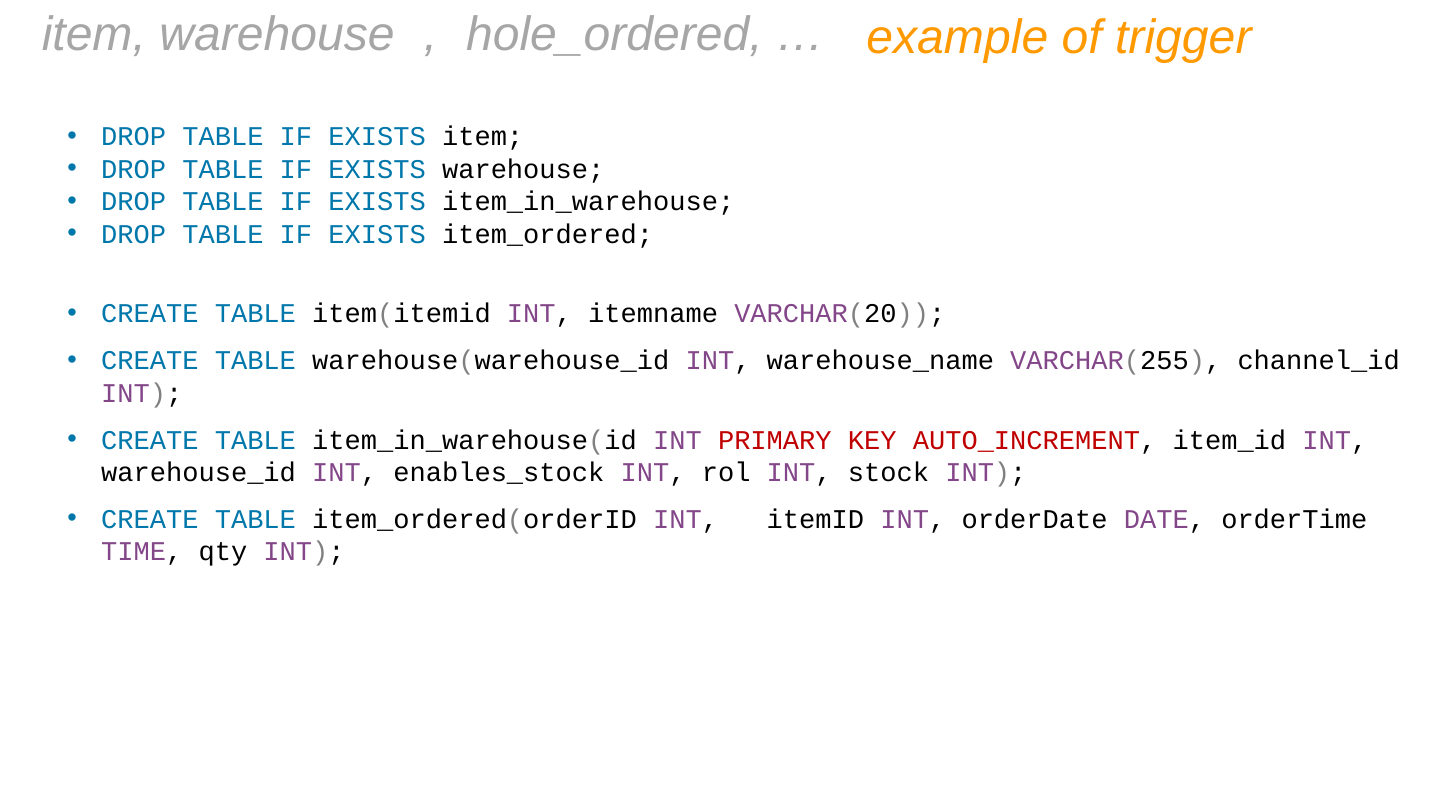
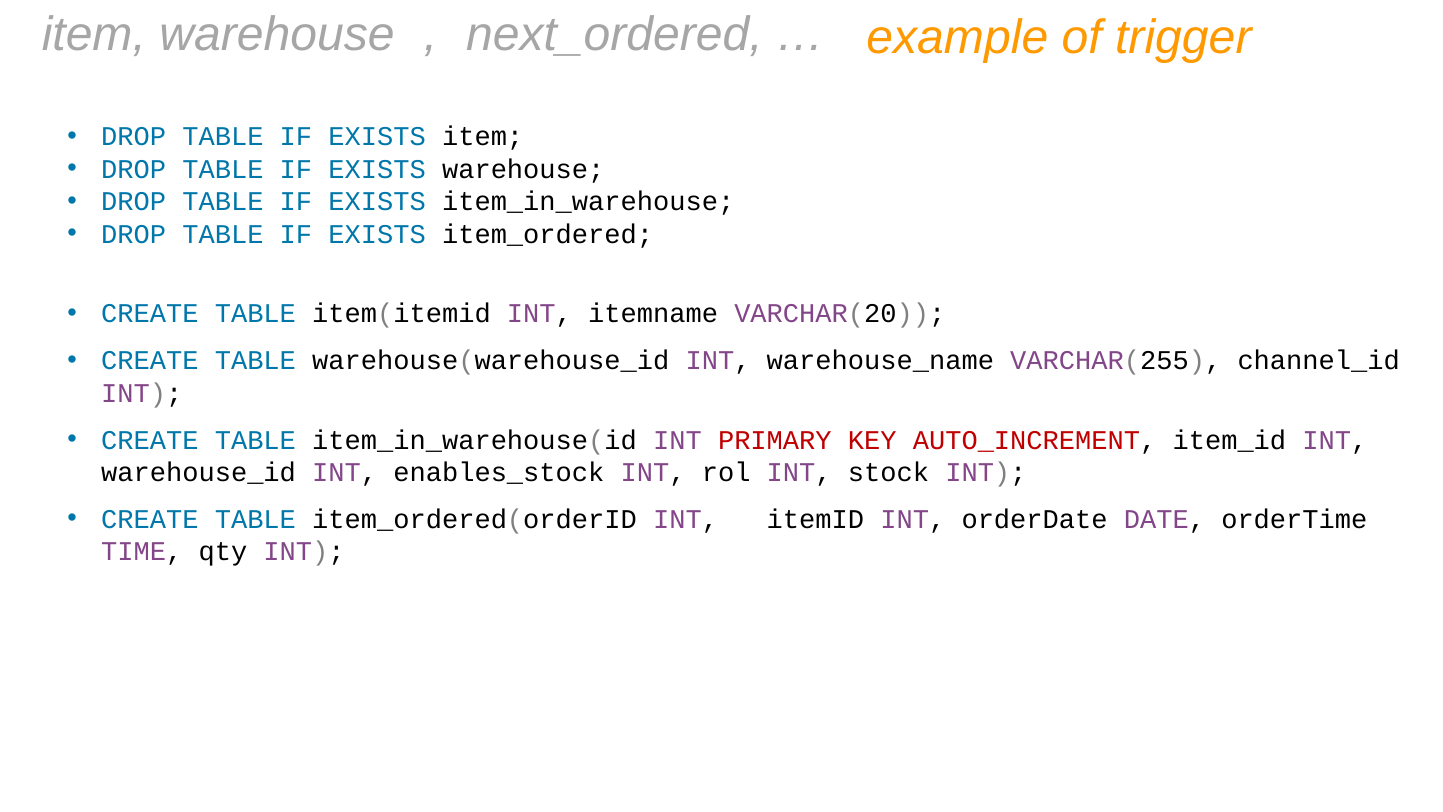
hole_ordered: hole_ordered -> next_ordered
